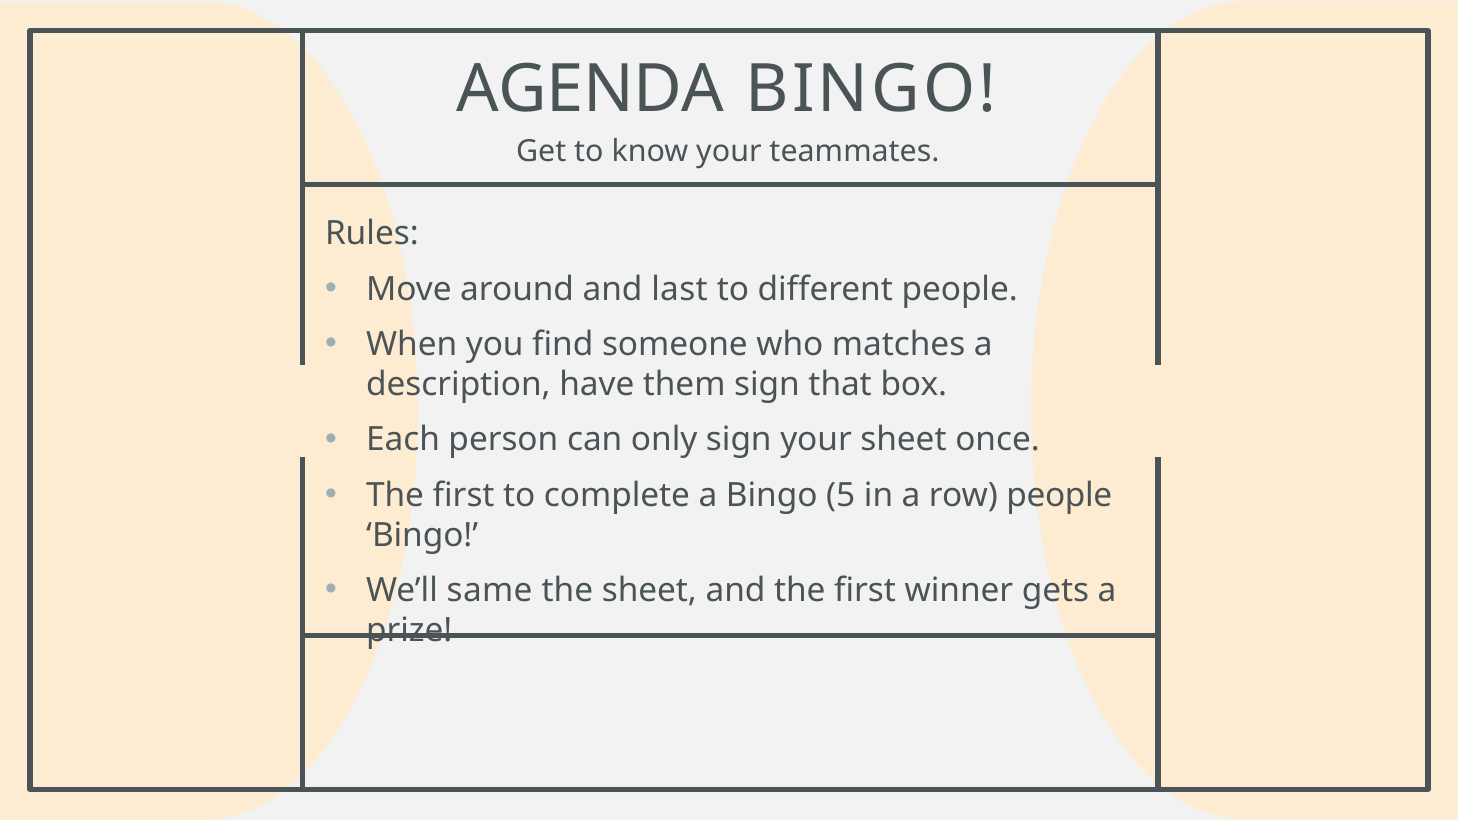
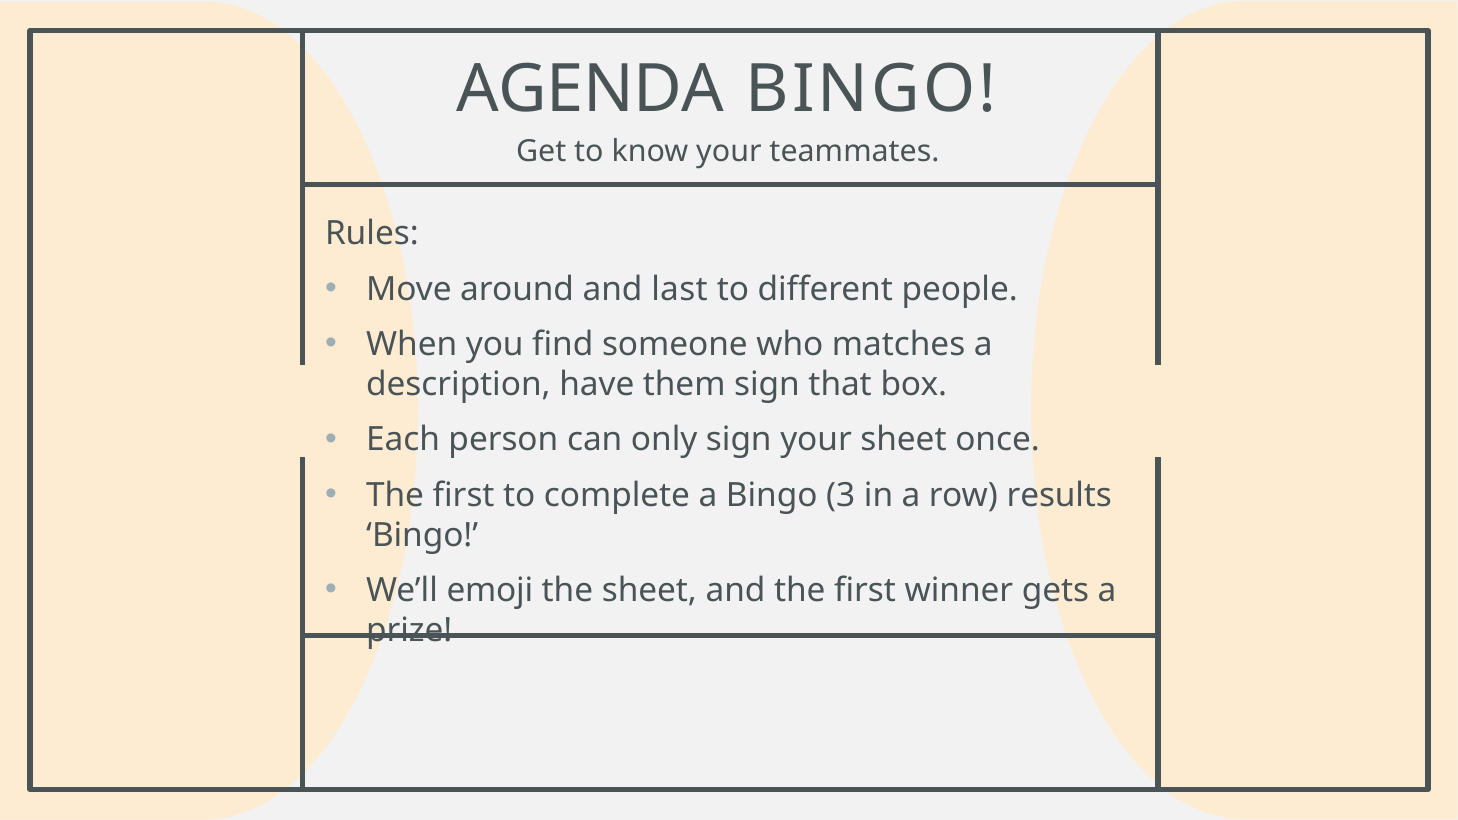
5: 5 -> 3
row people: people -> results
same: same -> emoji
